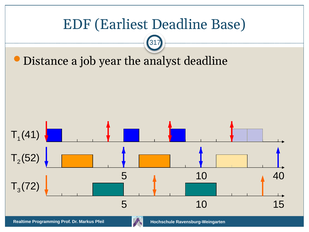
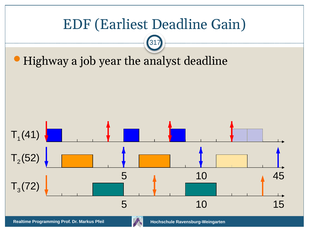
Base: Base -> Gain
Distance: Distance -> Highway
40: 40 -> 45
